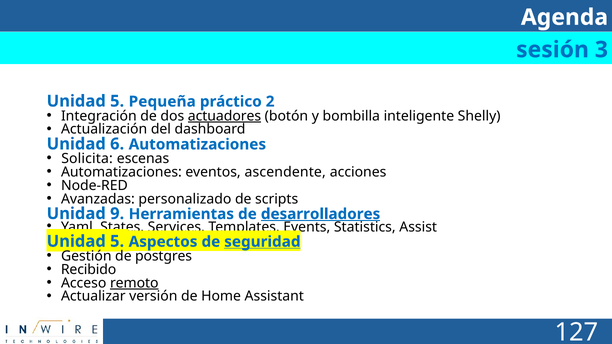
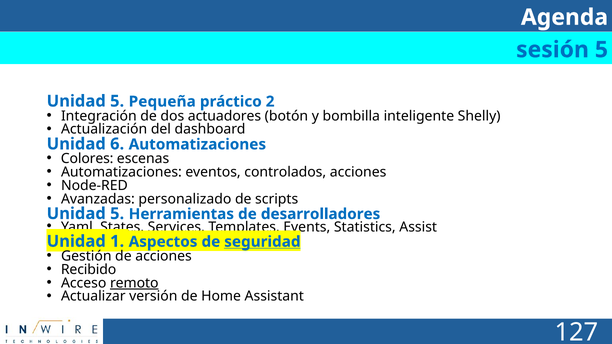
sesión 3: 3 -> 5
actuadores underline: present -> none
Solicita: Solicita -> Colores
ascendente: ascendente -> controlados
9 at (117, 214): 9 -> 5
desarrolladores underline: present -> none
5 at (117, 241): 5 -> 1
de postgres: postgres -> acciones
